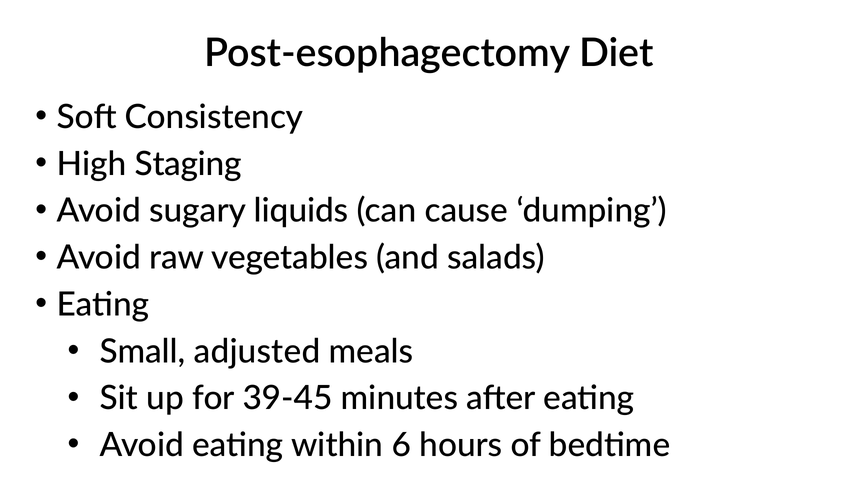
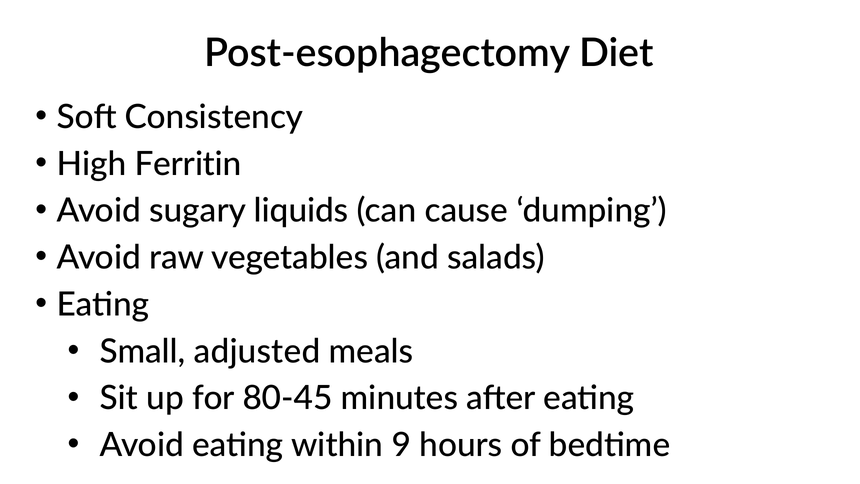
Staging: Staging -> Ferritin
39-45: 39-45 -> 80-45
6: 6 -> 9
